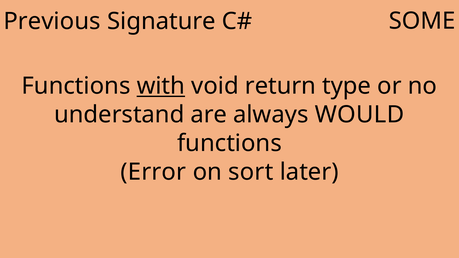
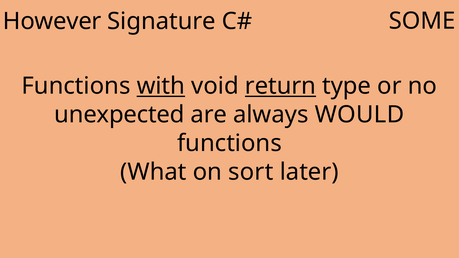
Previous: Previous -> However
return underline: none -> present
understand: understand -> unexpected
Error: Error -> What
